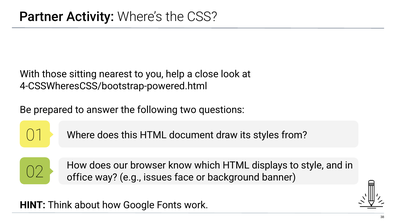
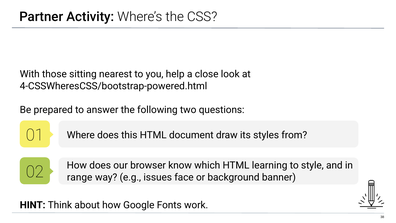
displays: displays -> learning
office: office -> range
